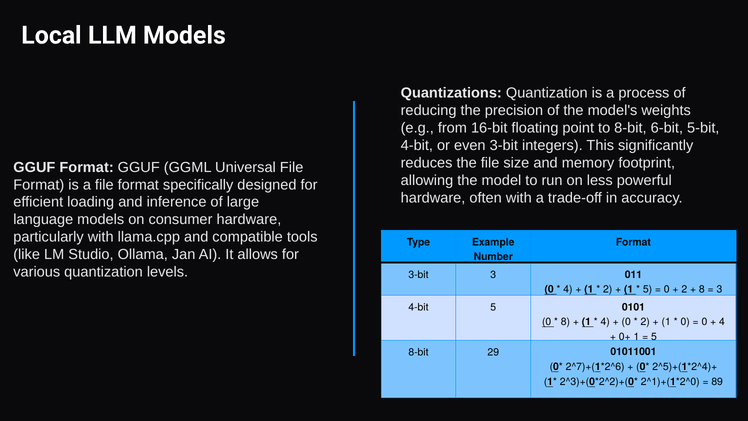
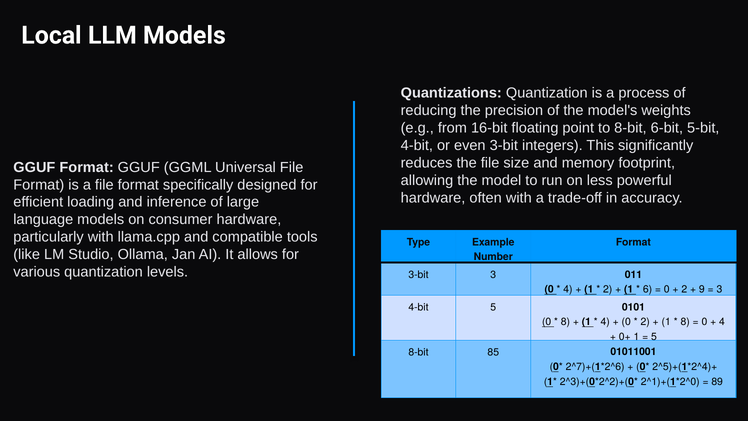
5 at (647, 289): 5 -> 6
8 at (702, 289): 8 -> 9
0 at (685, 322): 0 -> 8
29: 29 -> 85
